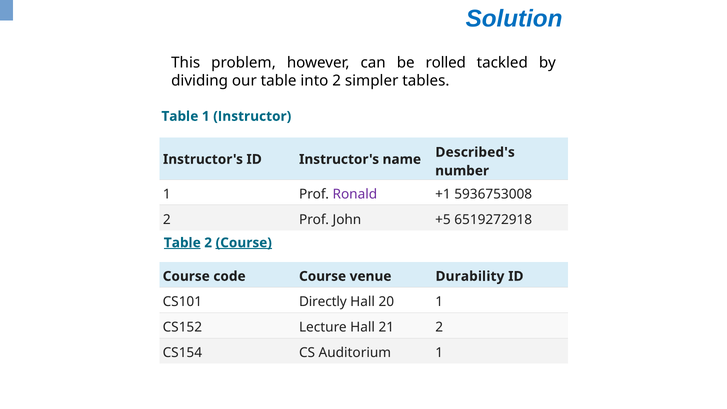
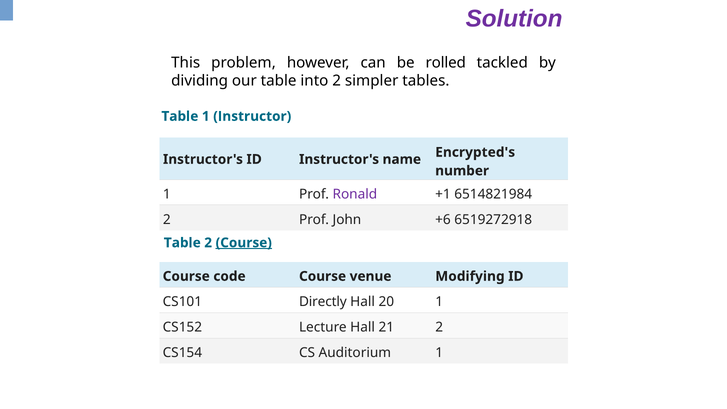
Solution colour: blue -> purple
Described's: Described's -> Encrypted's
5936753008: 5936753008 -> 6514821984
+5: +5 -> +6
Table at (182, 243) underline: present -> none
Durability: Durability -> Modifying
